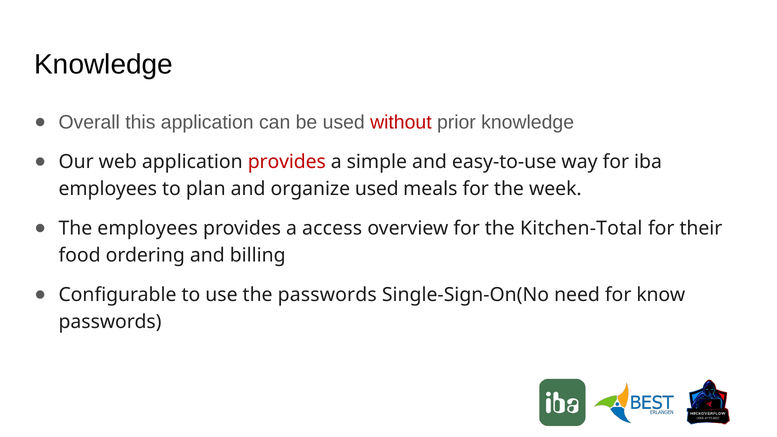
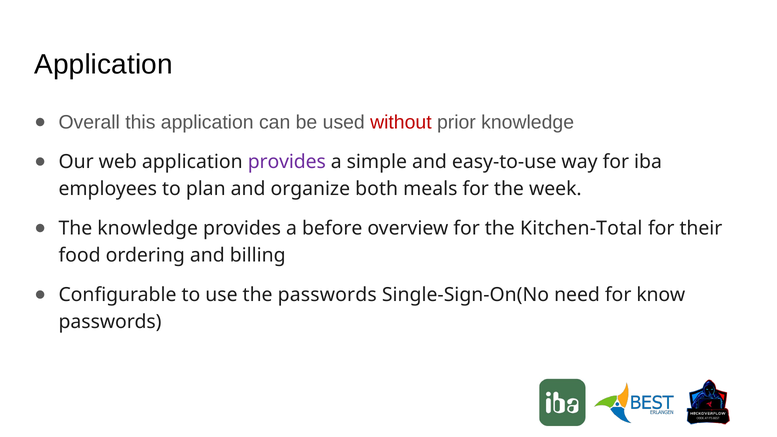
Knowledge at (104, 64): Knowledge -> Application
provides at (287, 162) colour: red -> purple
organize used: used -> both
The employees: employees -> knowledge
access: access -> before
